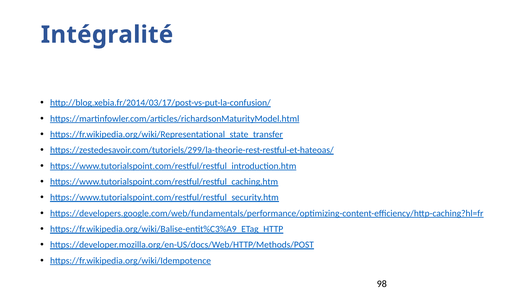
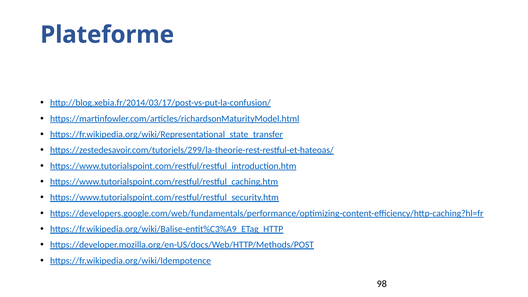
Intégralité: Intégralité -> Plateforme
